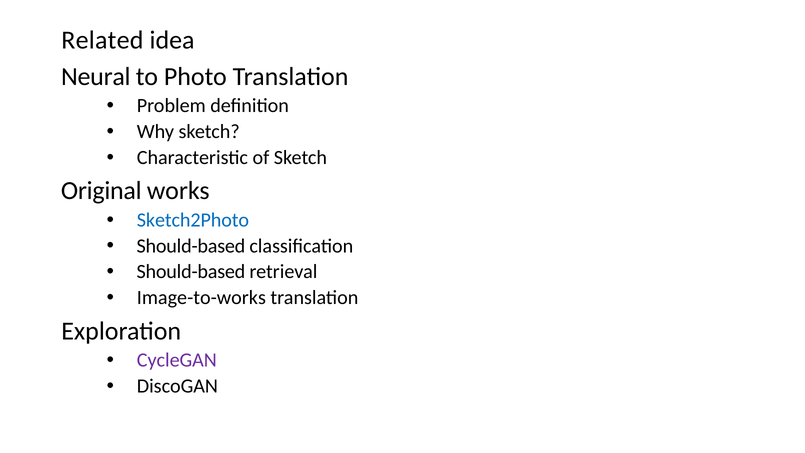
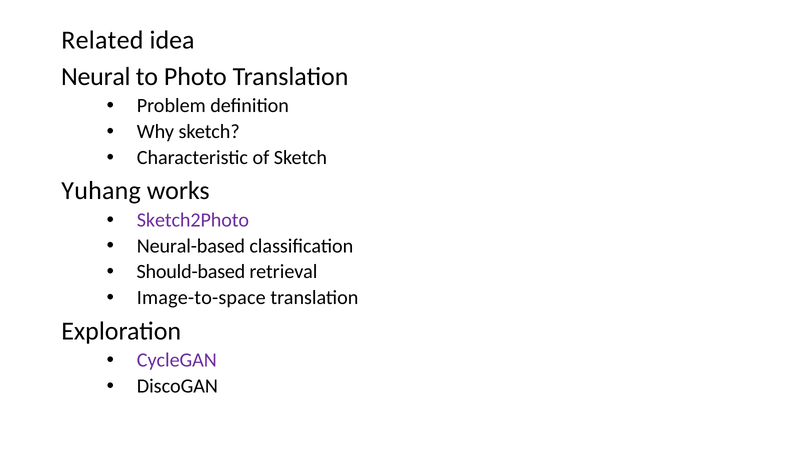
Original: Original -> Yuhang
Sketch2Photo colour: blue -> purple
Should-based at (191, 246): Should-based -> Neural-based
Image-to-works: Image-to-works -> Image-to-space
